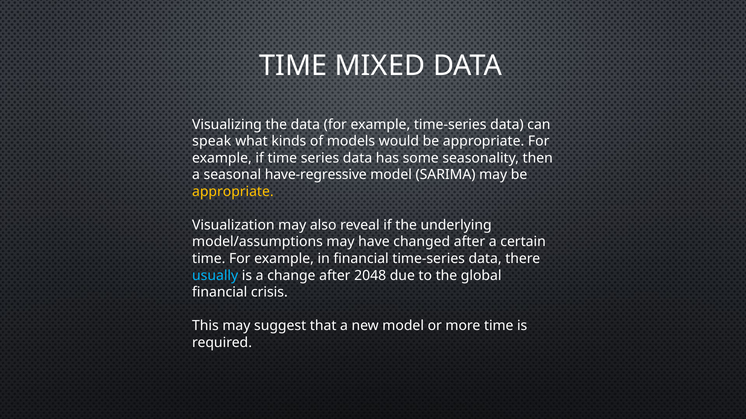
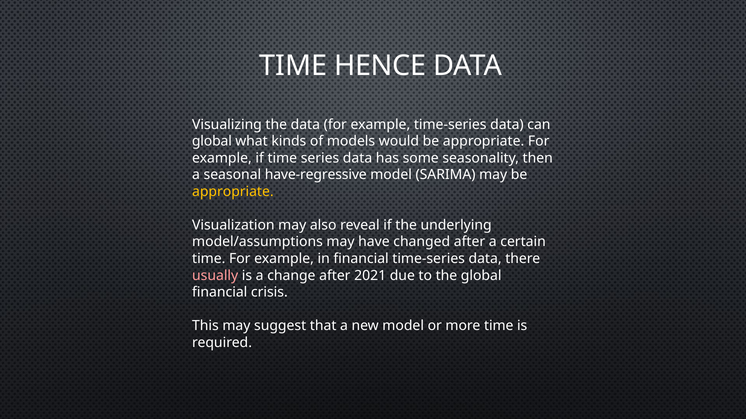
MIXED: MIXED -> HENCE
speak at (212, 142): speak -> global
usually colour: light blue -> pink
2048: 2048 -> 2021
